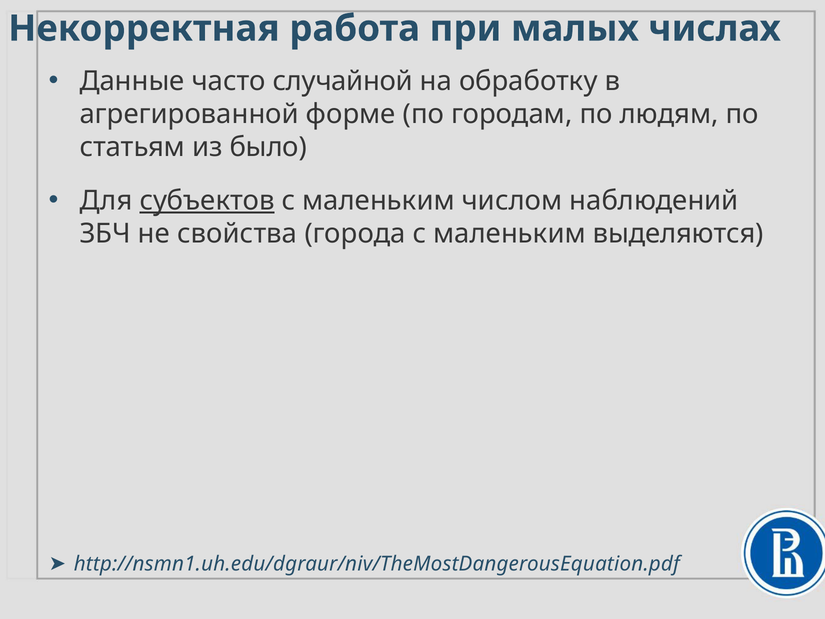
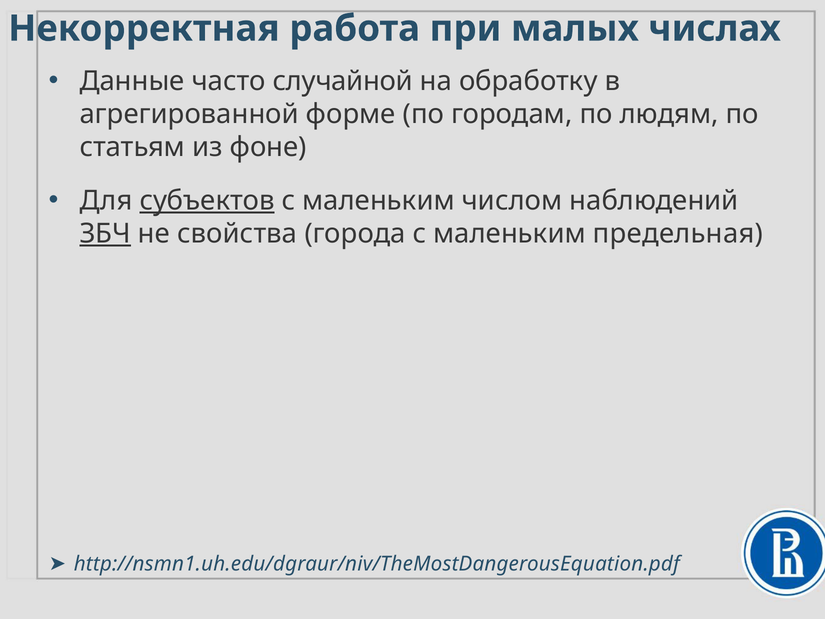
было: было -> фоне
ЗБЧ underline: none -> present
выделяются: выделяются -> предельная
